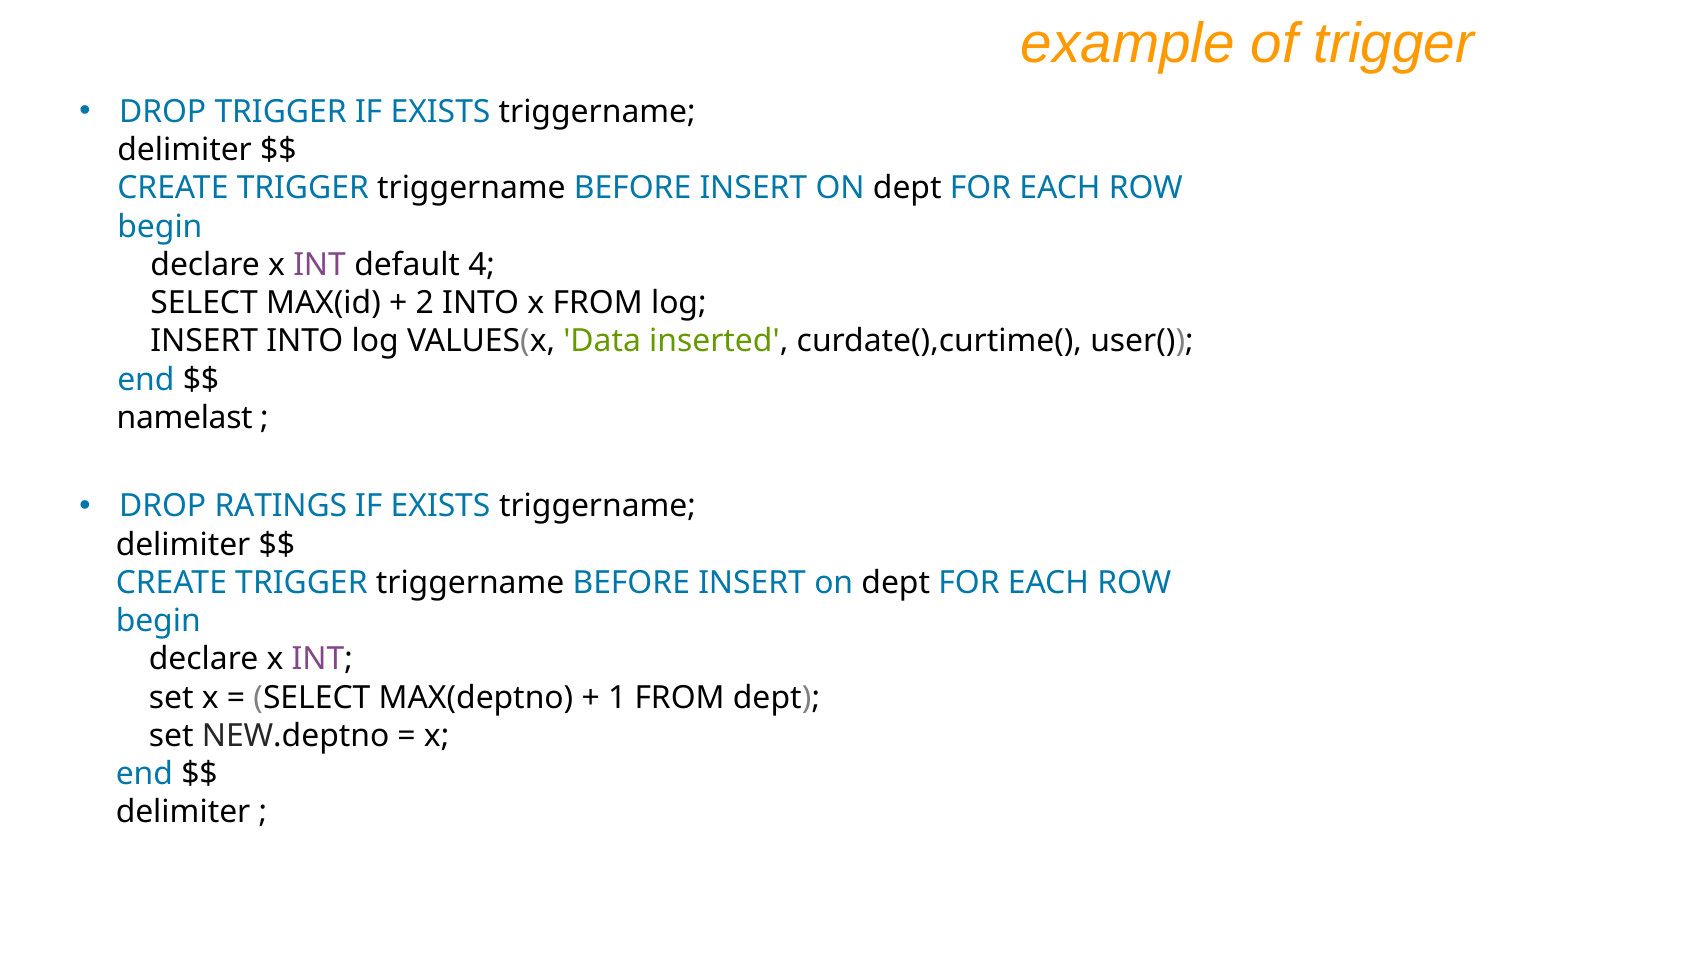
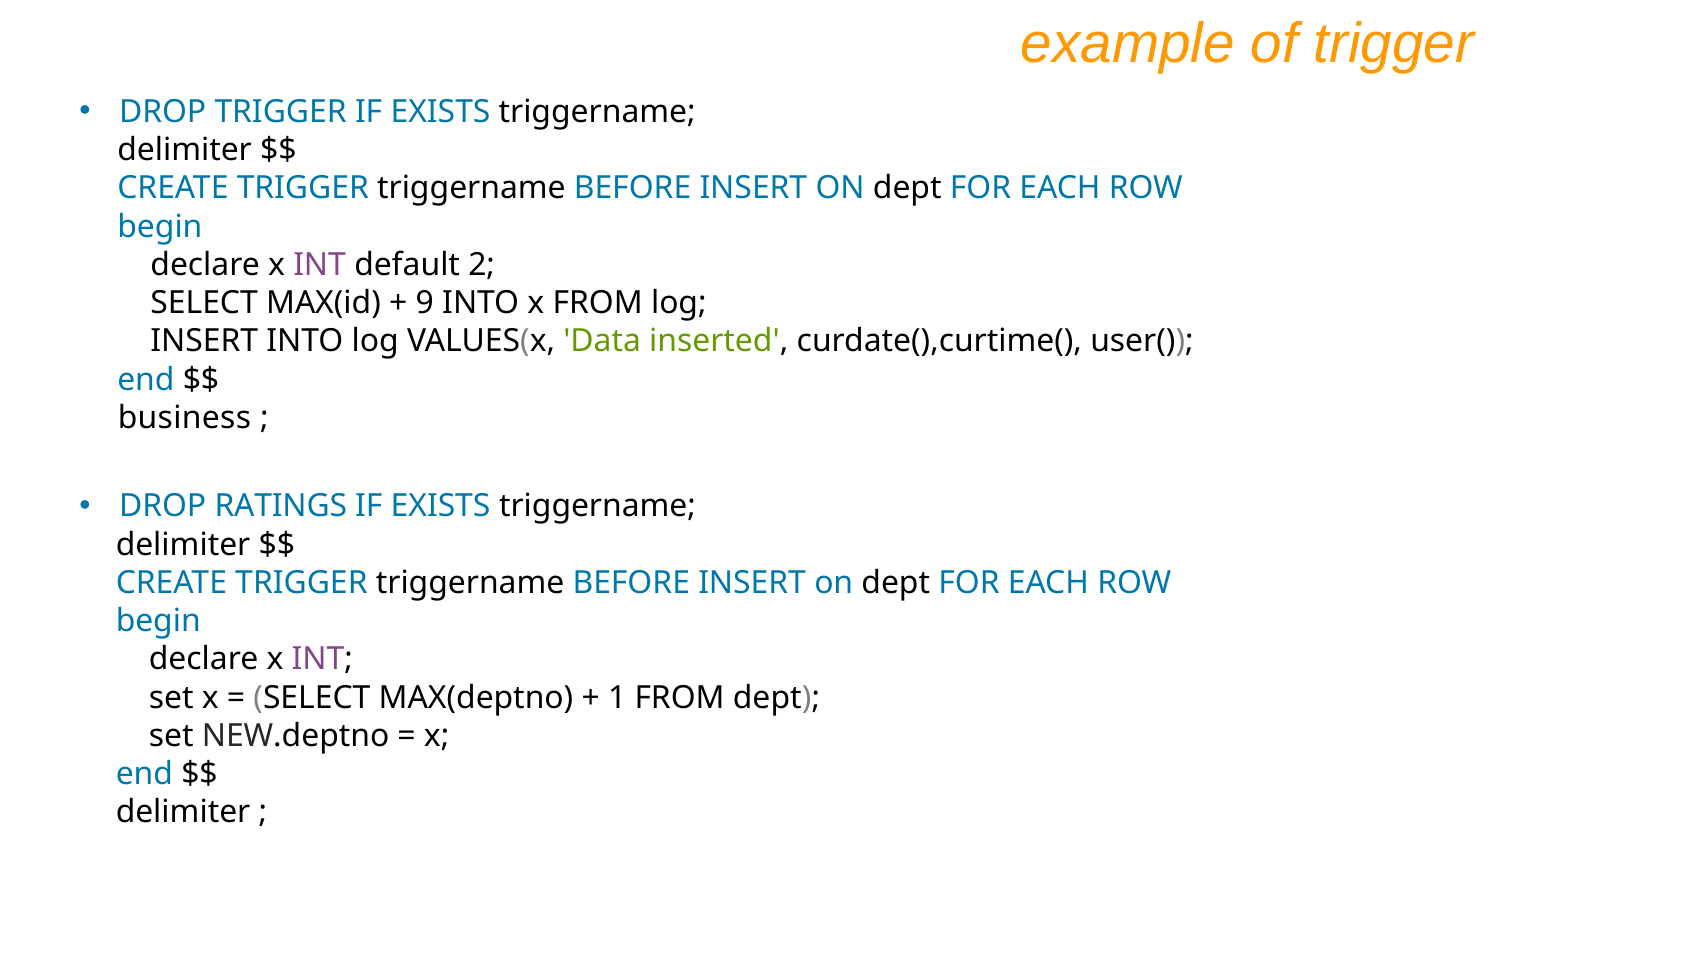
4: 4 -> 2
2: 2 -> 9
namelast: namelast -> business
